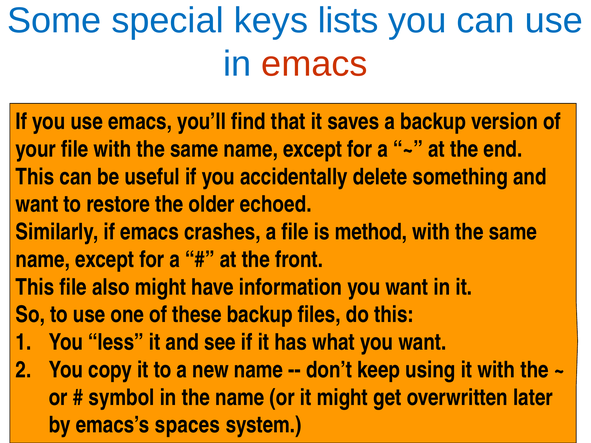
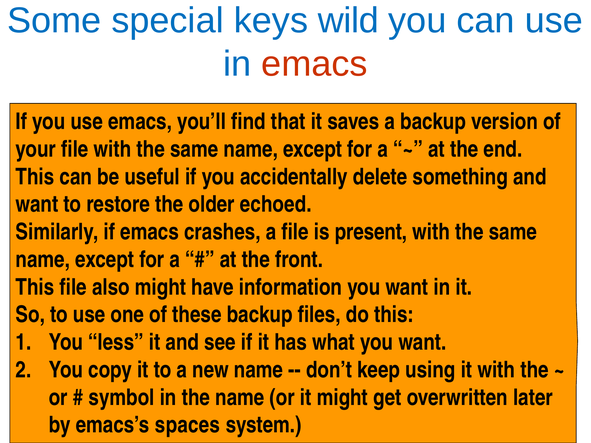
lists: lists -> wild
method: method -> present
